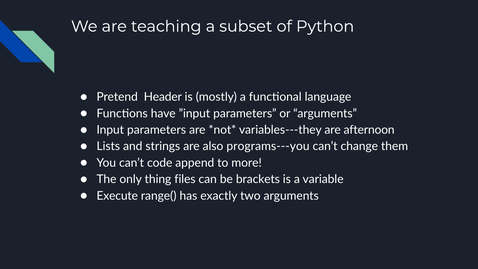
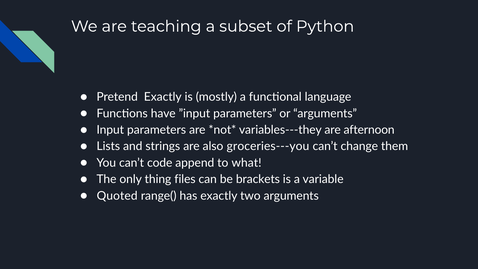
Pretend Header: Header -> Exactly
programs---you: programs---you -> groceries---you
more: more -> what
Execute: Execute -> Quoted
